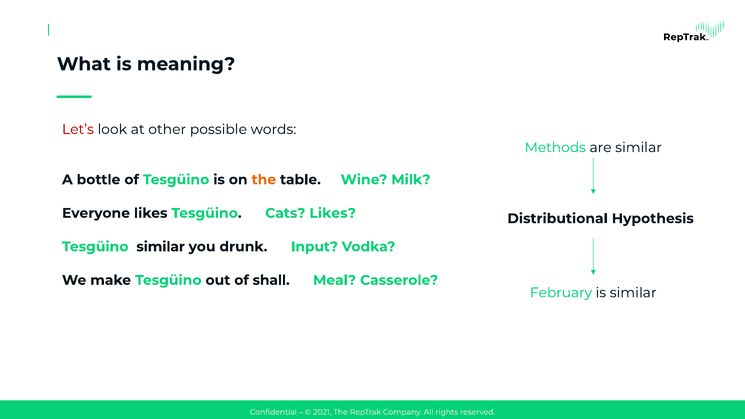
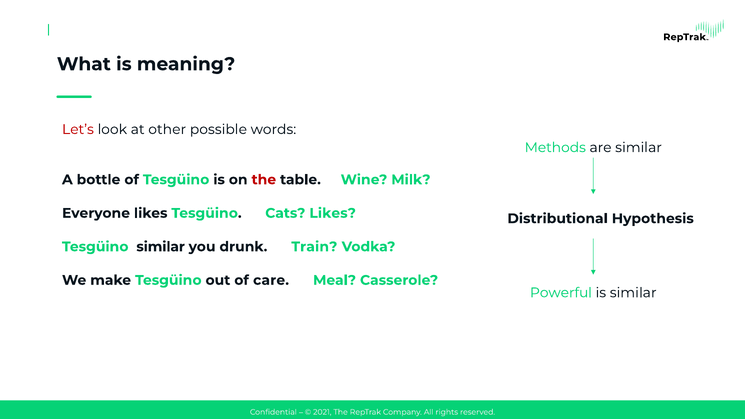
the at (264, 180) colour: orange -> red
Input: Input -> Train
shall: shall -> care
February: February -> Powerful
